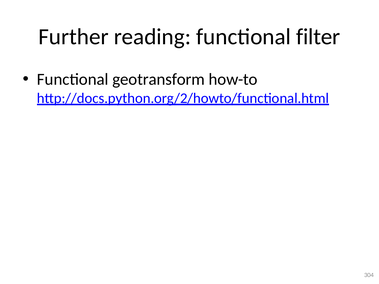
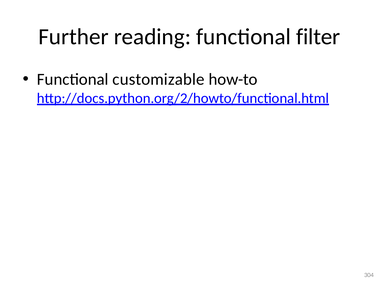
geotransform: geotransform -> customizable
